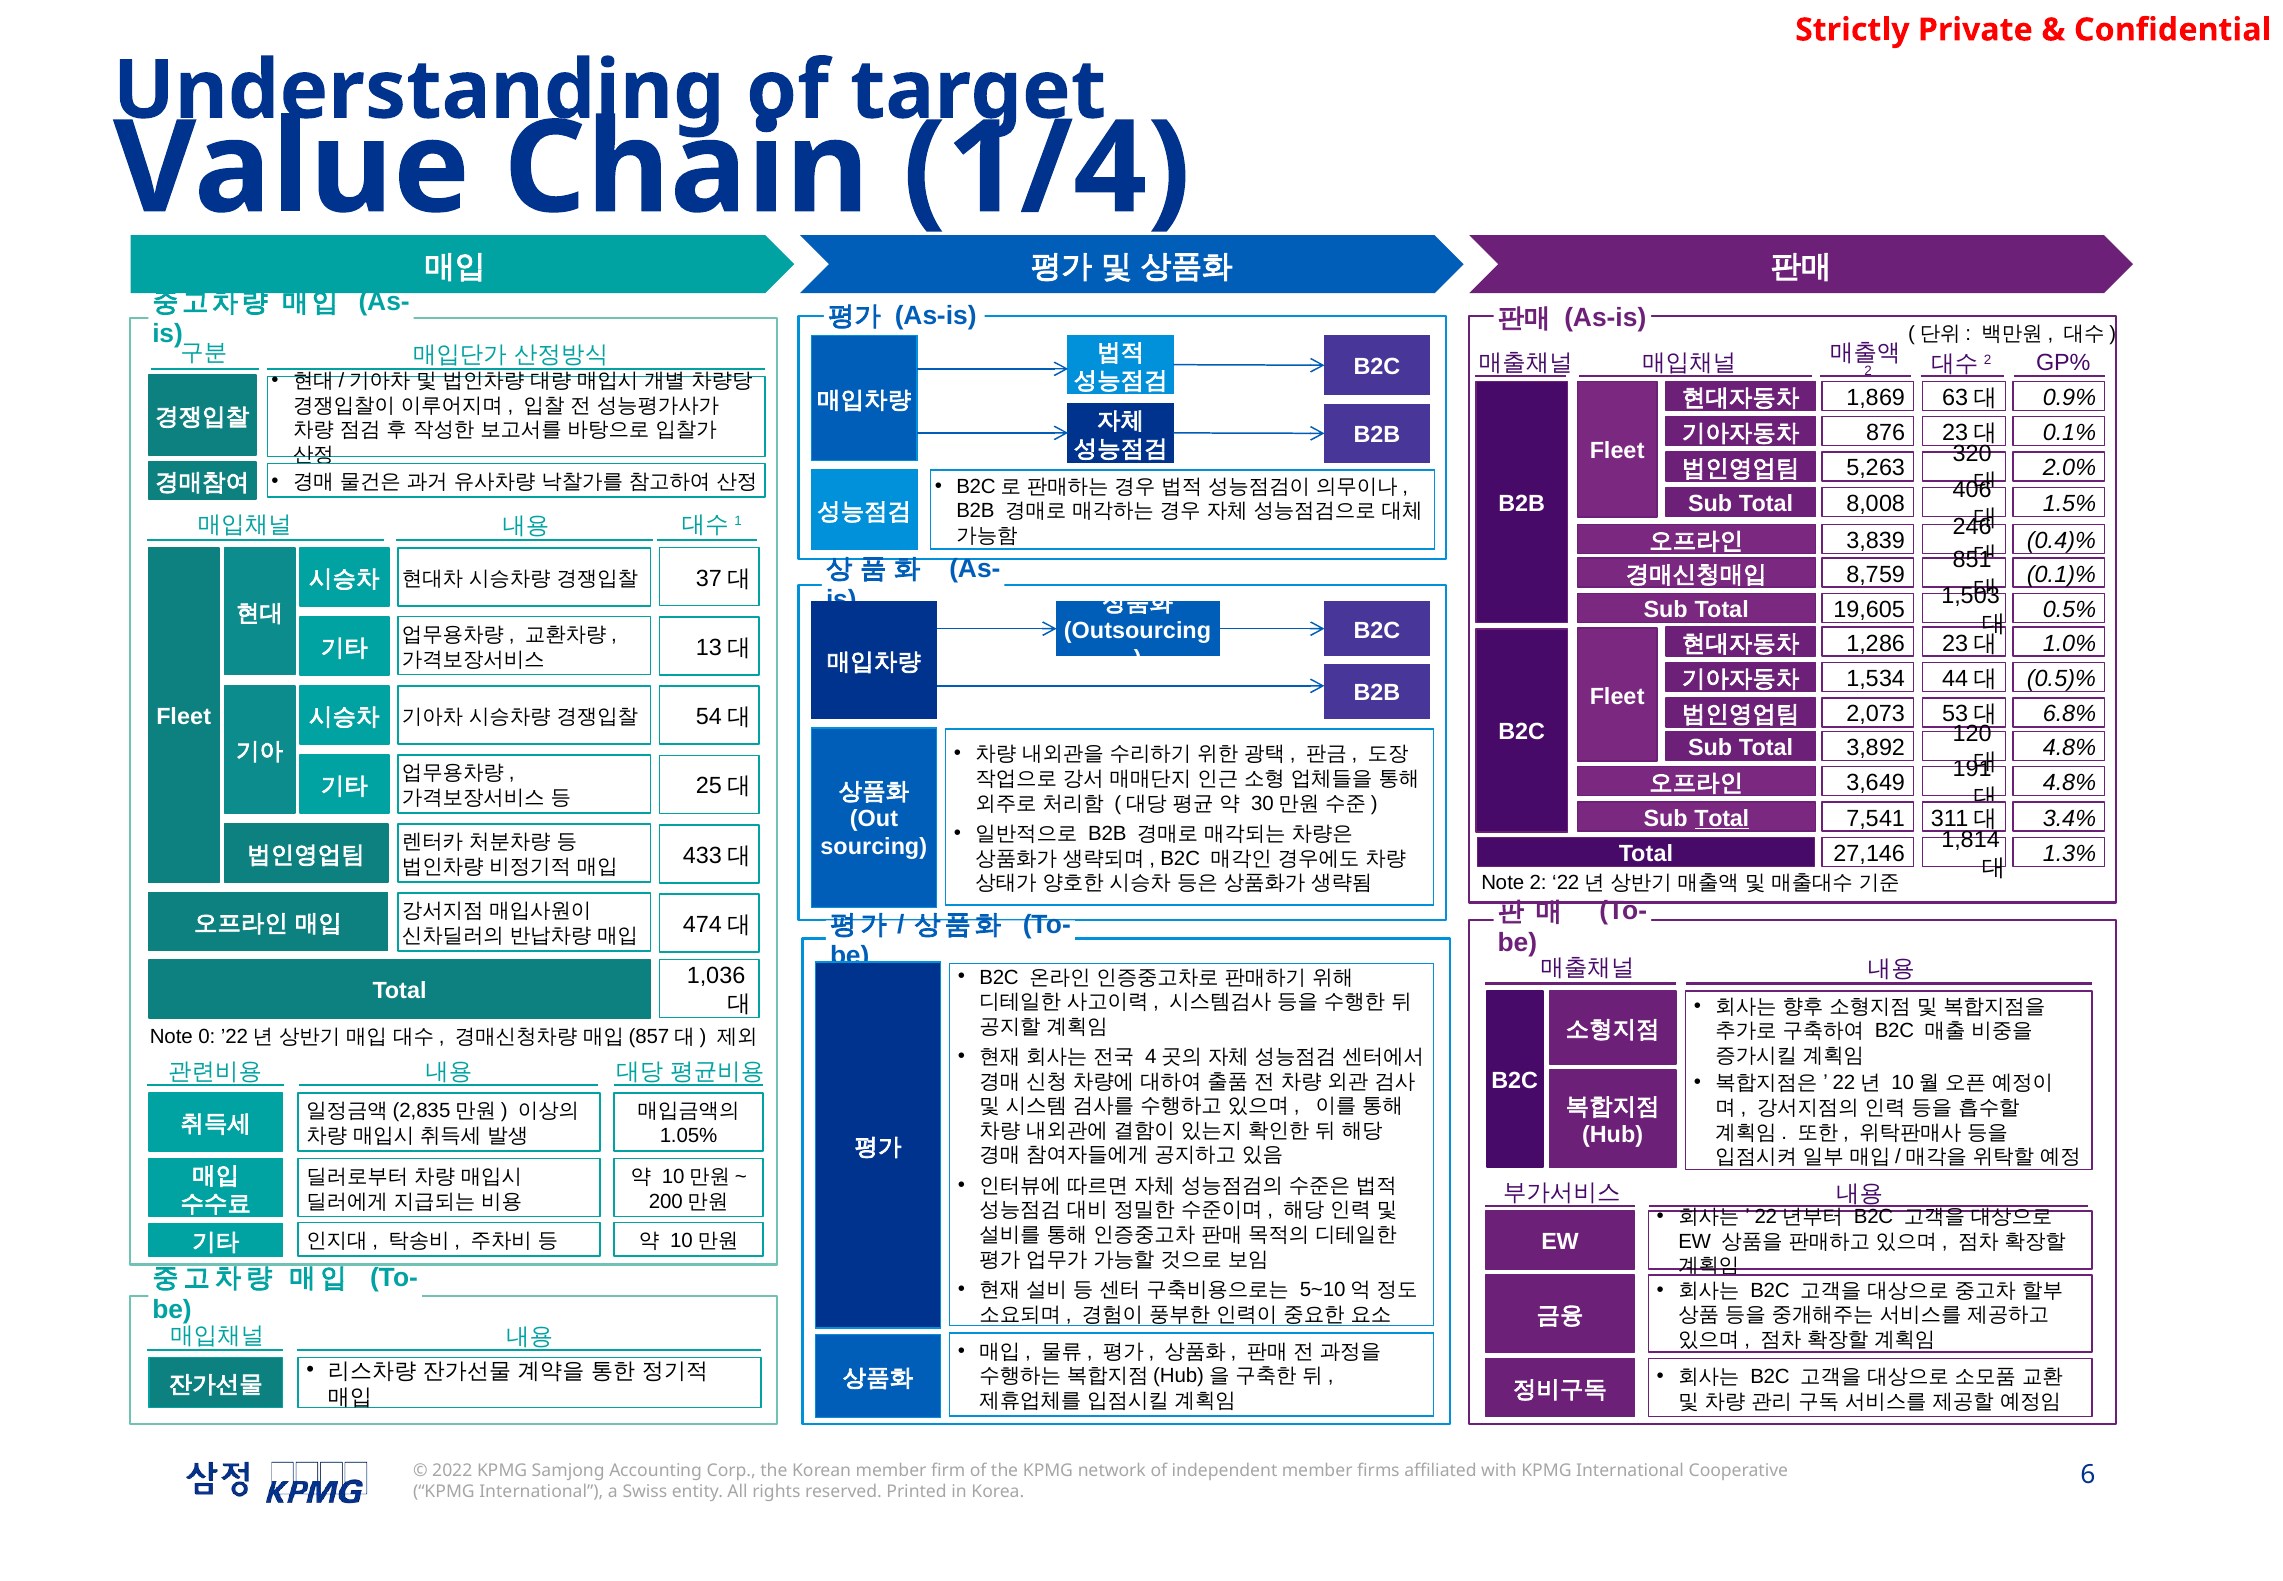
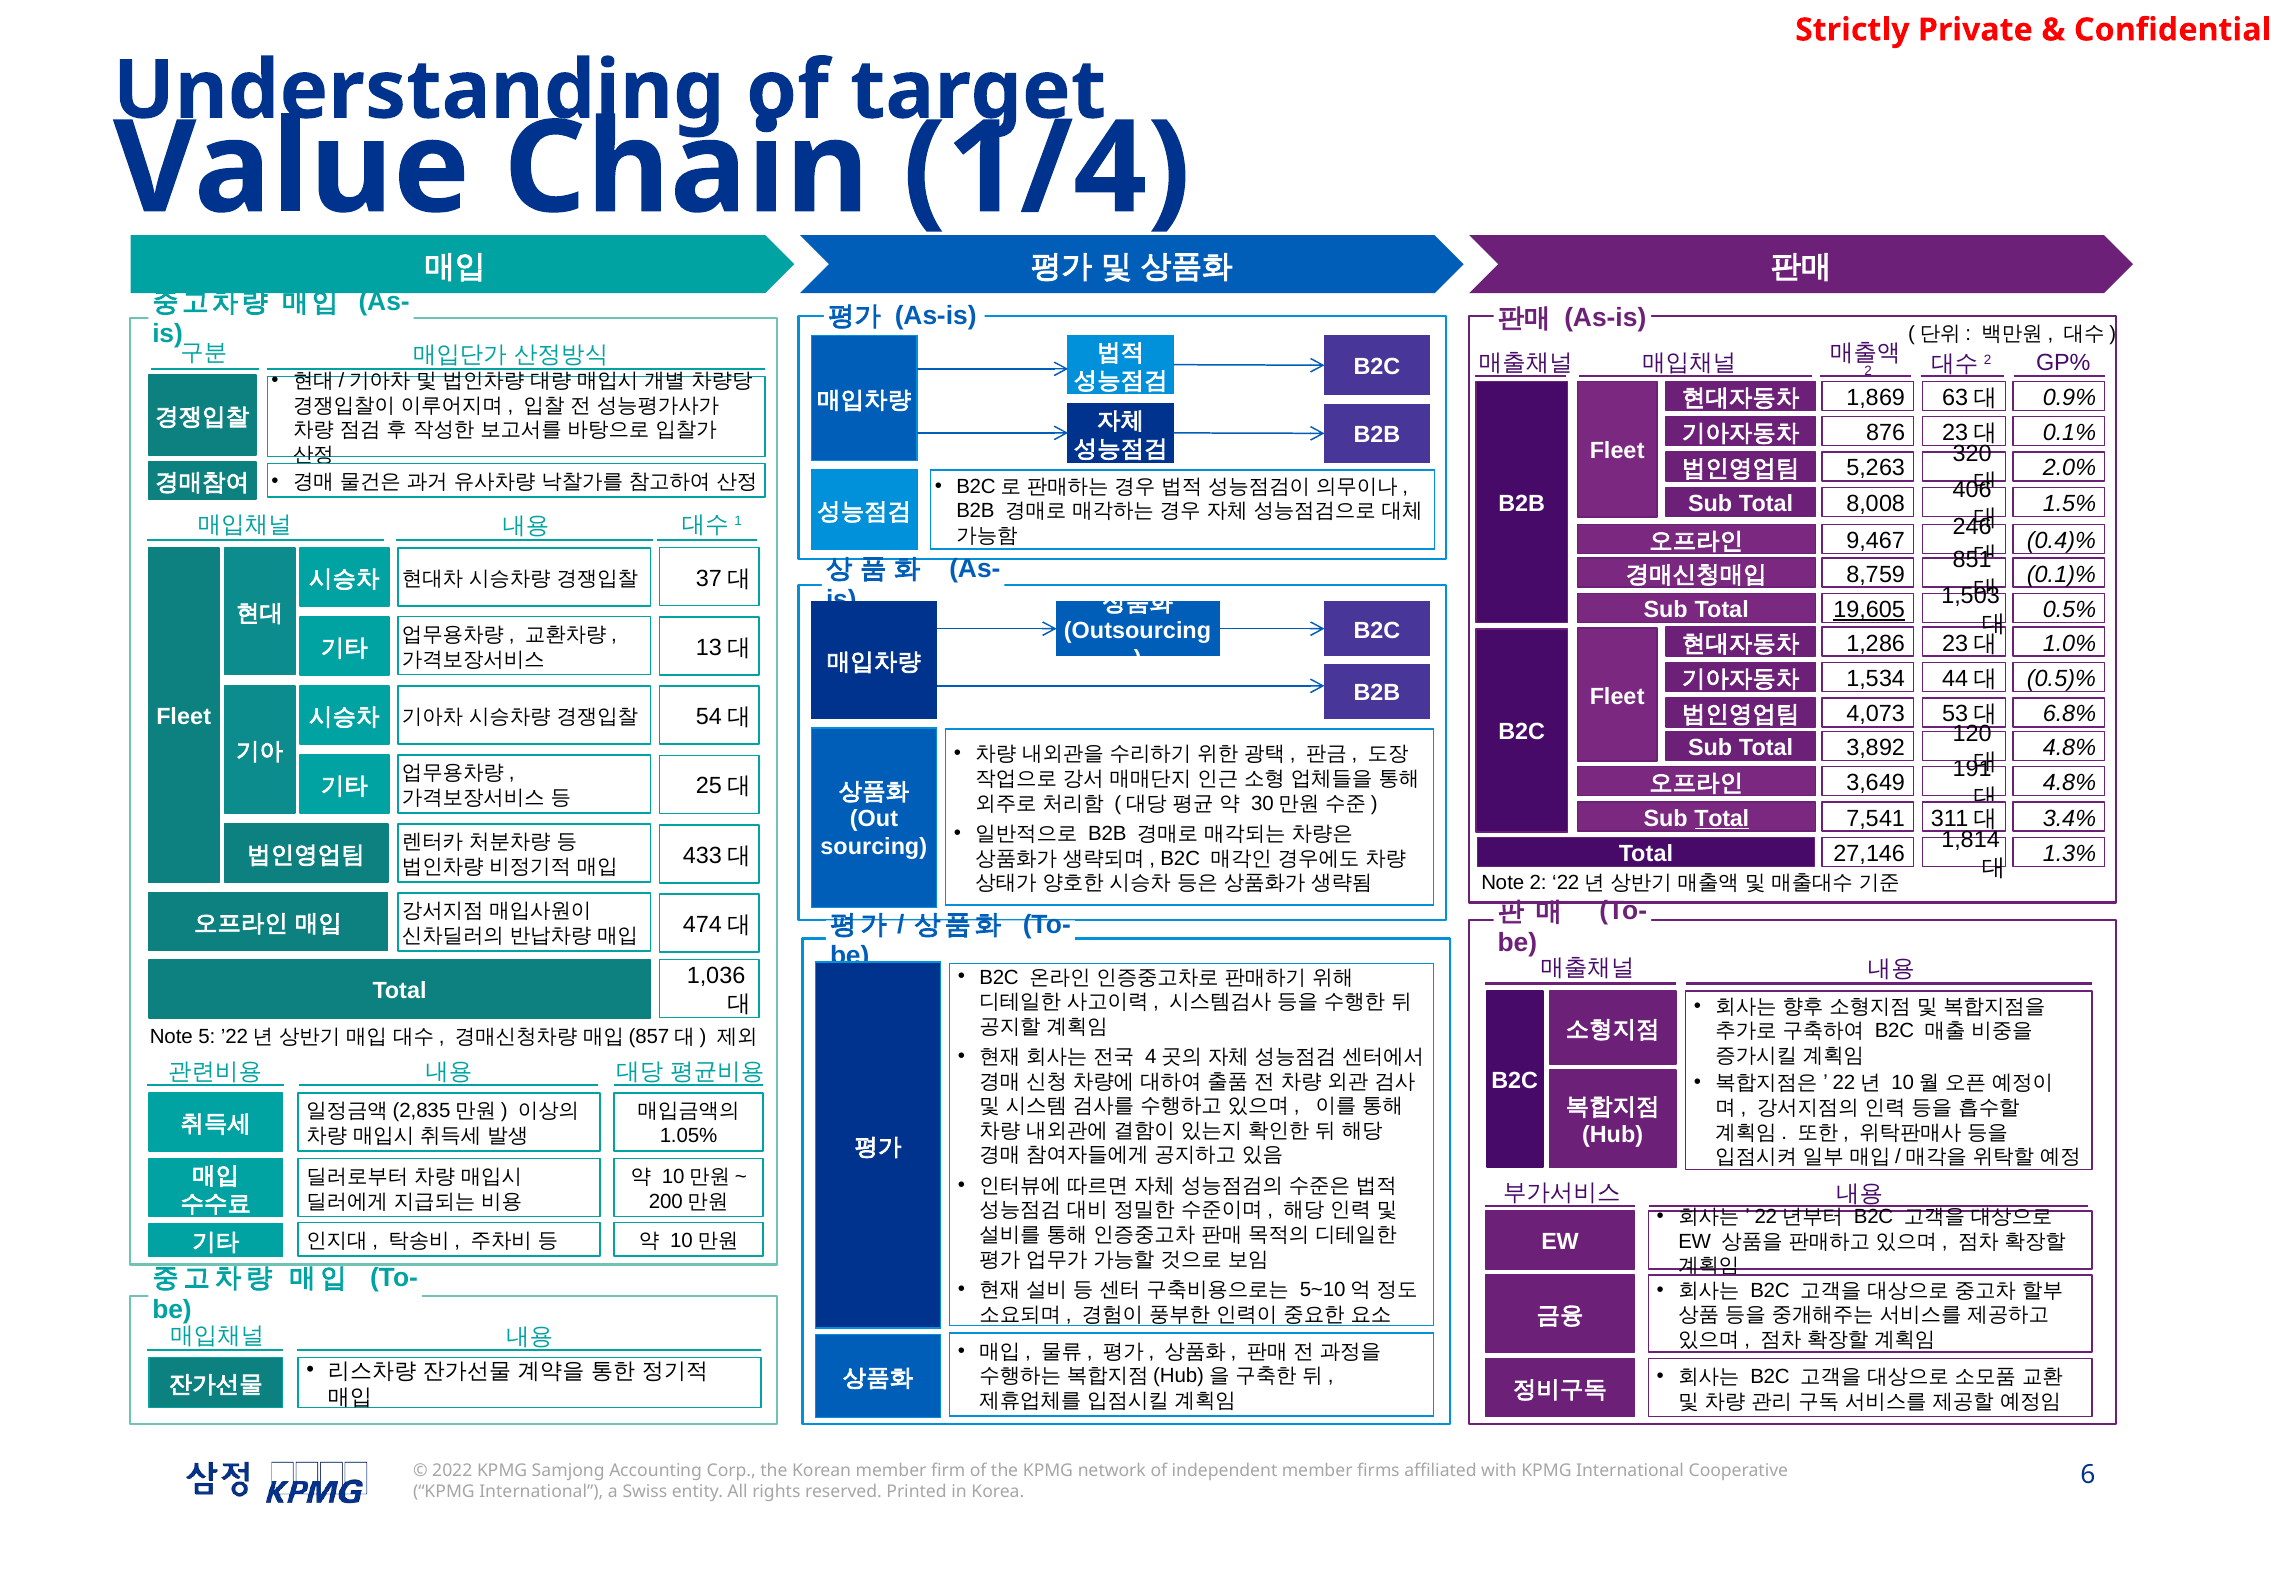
3,839: 3,839 -> 9,467
19,605 underline: none -> present
2,073: 2,073 -> 4,073
0: 0 -> 5
